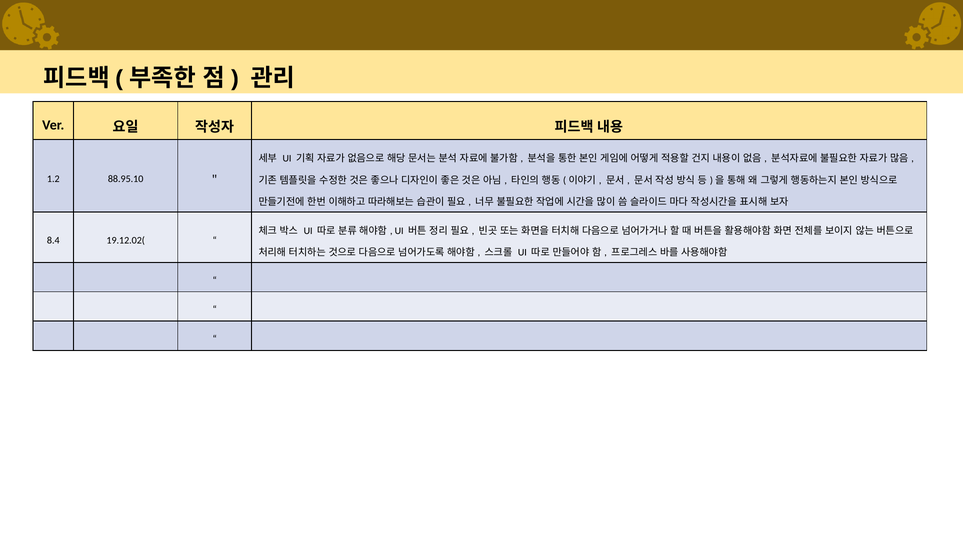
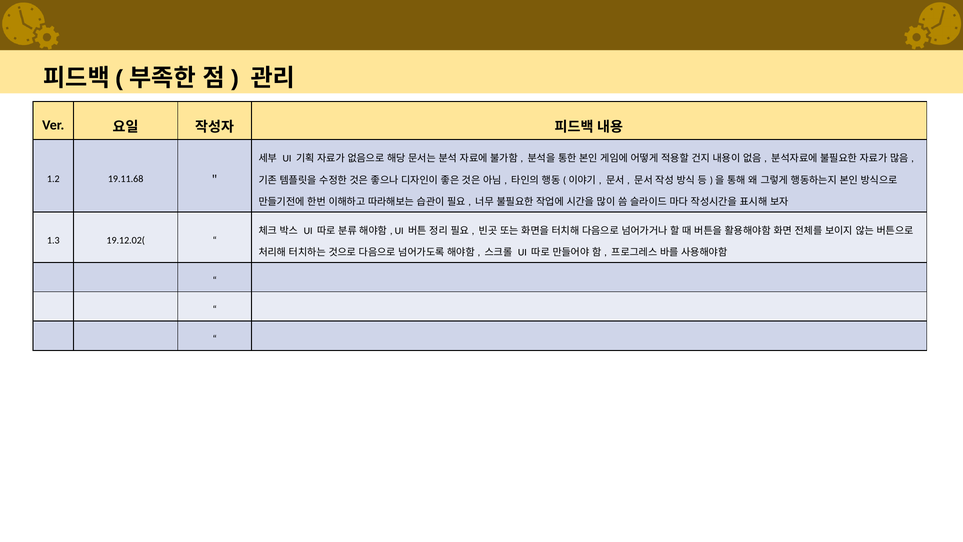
88.95.10: 88.95.10 -> 19.11.68
8.4: 8.4 -> 1.3
